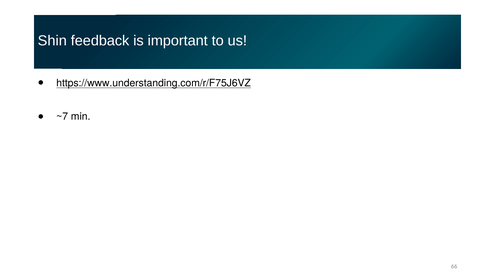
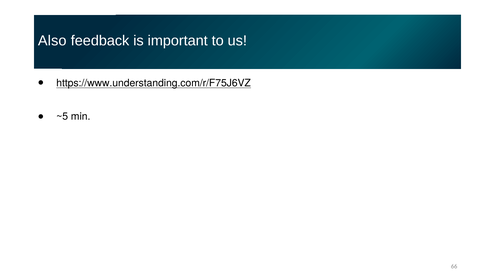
Shin: Shin -> Also
~7: ~7 -> ~5
